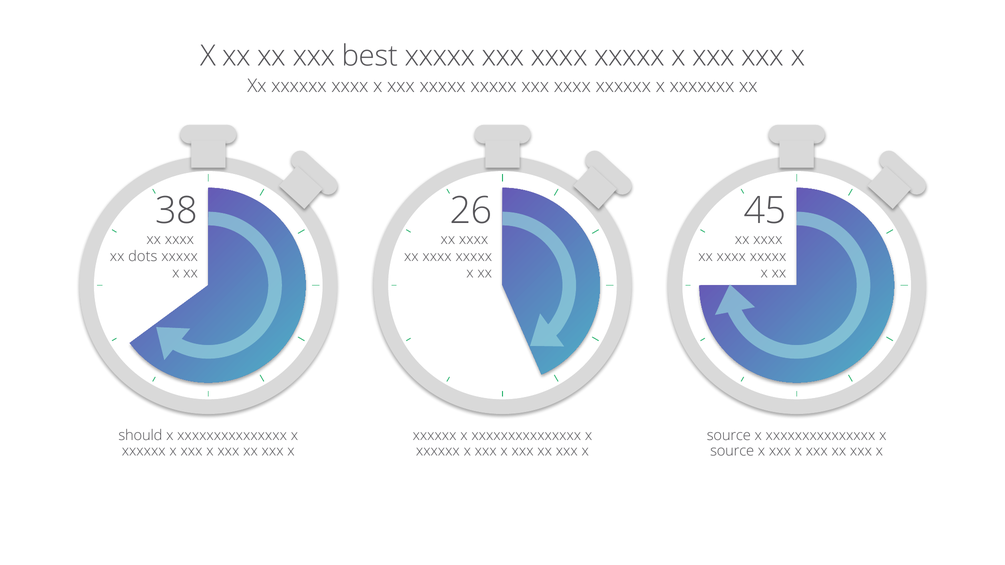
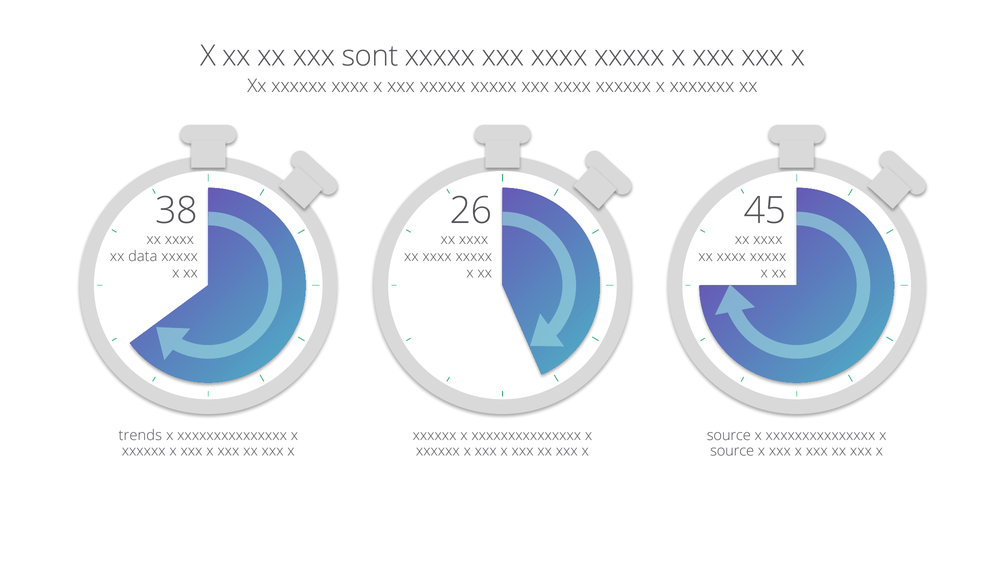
best: best -> sont
dots: dots -> data
should: should -> trends
